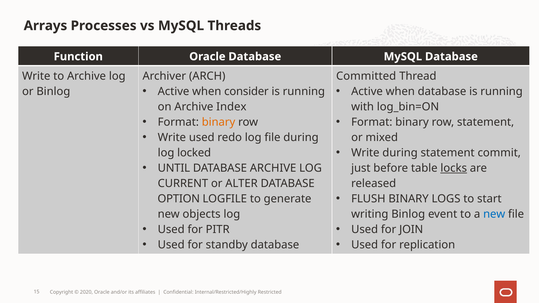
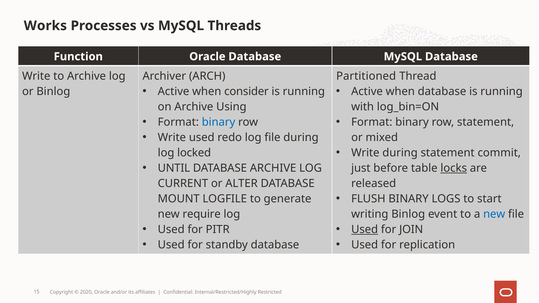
Arrays: Arrays -> Works
Committed: Committed -> Partitioned
Index: Index -> Using
binary at (219, 122) colour: orange -> blue
OPTION: OPTION -> MOUNT
objects: objects -> require
Used at (365, 230) underline: none -> present
